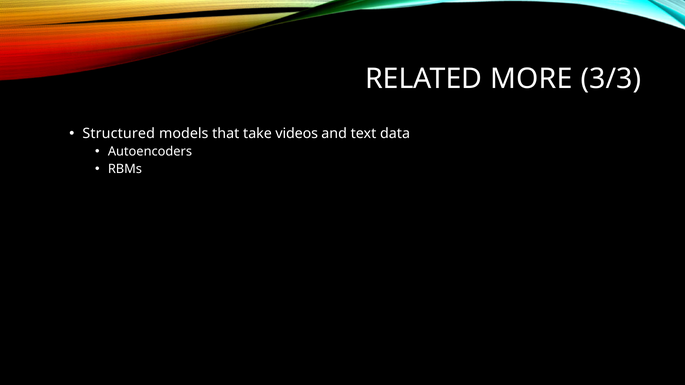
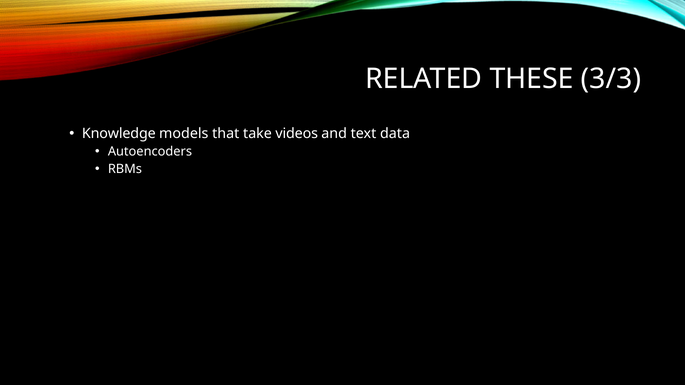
MORE: MORE -> THESE
Structured: Structured -> Knowledge
